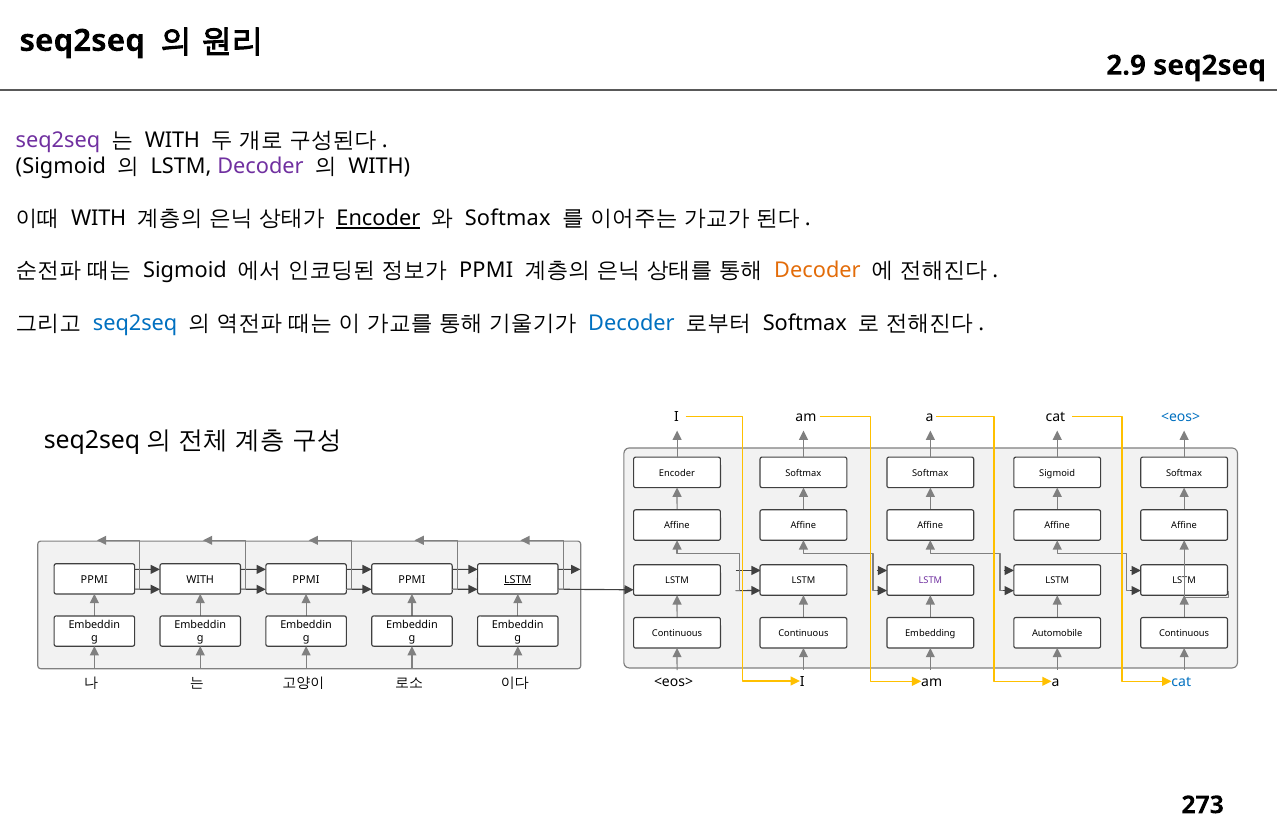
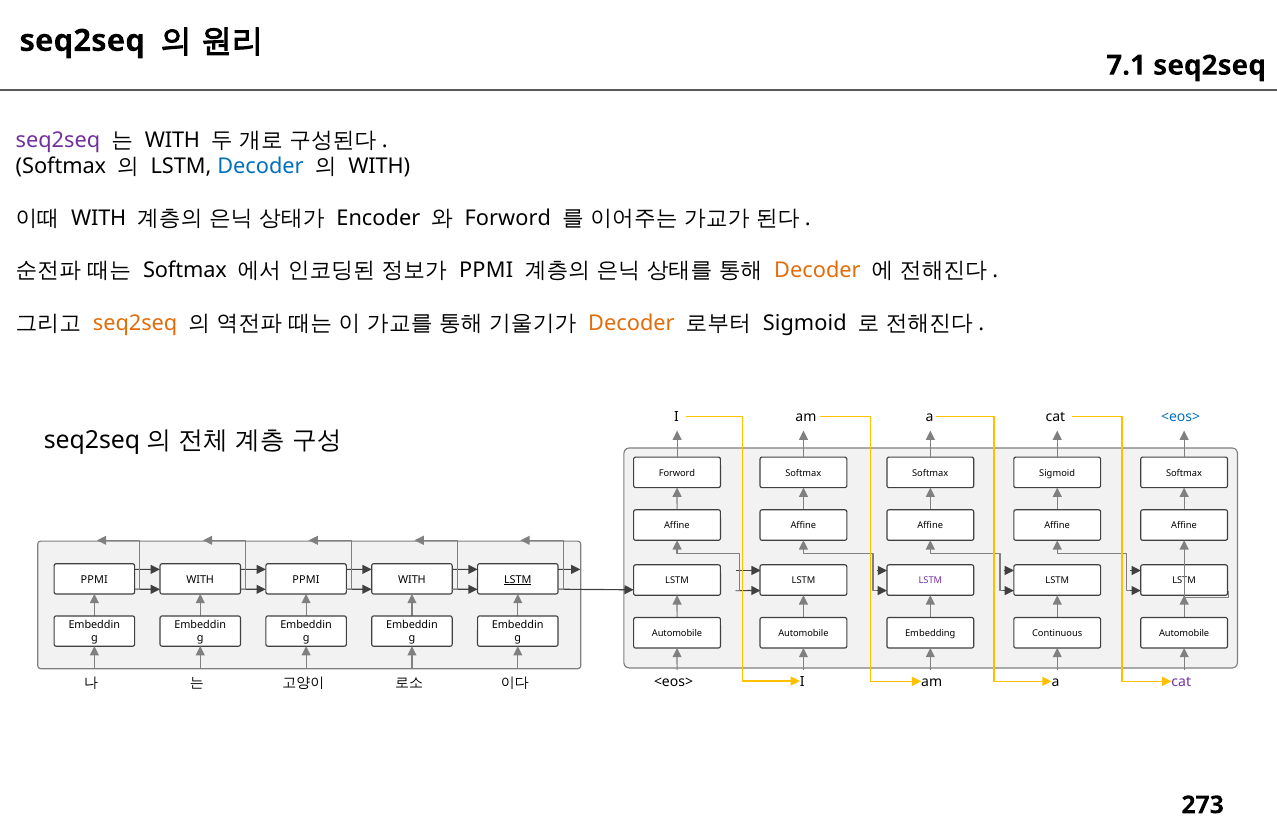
2.9: 2.9 -> 7.1
Sigmoid at (61, 166): Sigmoid -> Softmax
Decoder at (260, 166) colour: purple -> blue
Encoder at (378, 219) underline: present -> none
Softmax at (508, 219): Softmax -> Forword
Sigmoid at (185, 271): Sigmoid -> Softmax
seq2seq at (135, 323) colour: blue -> orange
Decoder at (631, 323) colour: blue -> orange
Softmax at (805, 323): Softmax -> Sigmoid
Encoder at (677, 473): Encoder -> Forword
PPMI at (412, 579): PPMI -> WITH
Continuous at (677, 633): Continuous -> Automobile
Continuous at (803, 633): Continuous -> Automobile
Automobile: Automobile -> Continuous
Continuous at (1184, 633): Continuous -> Automobile
cat at (1181, 682) colour: blue -> purple
